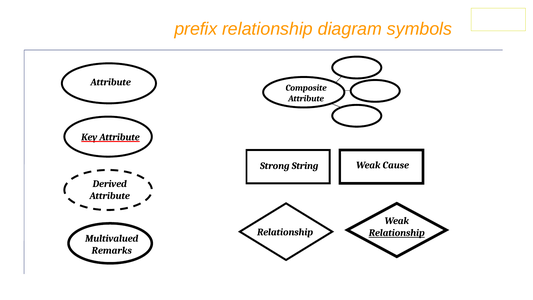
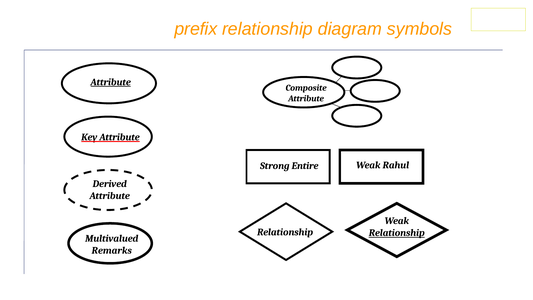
Attribute at (111, 82) underline: none -> present
Cause: Cause -> Rahul
String: String -> Entire
